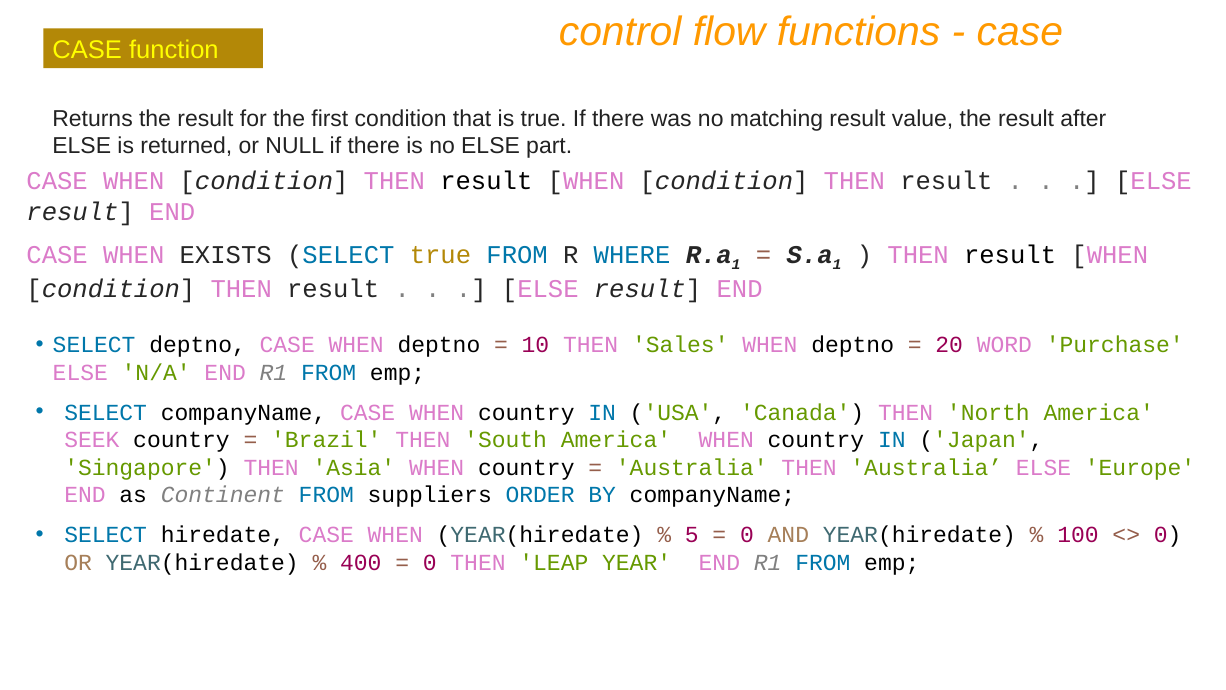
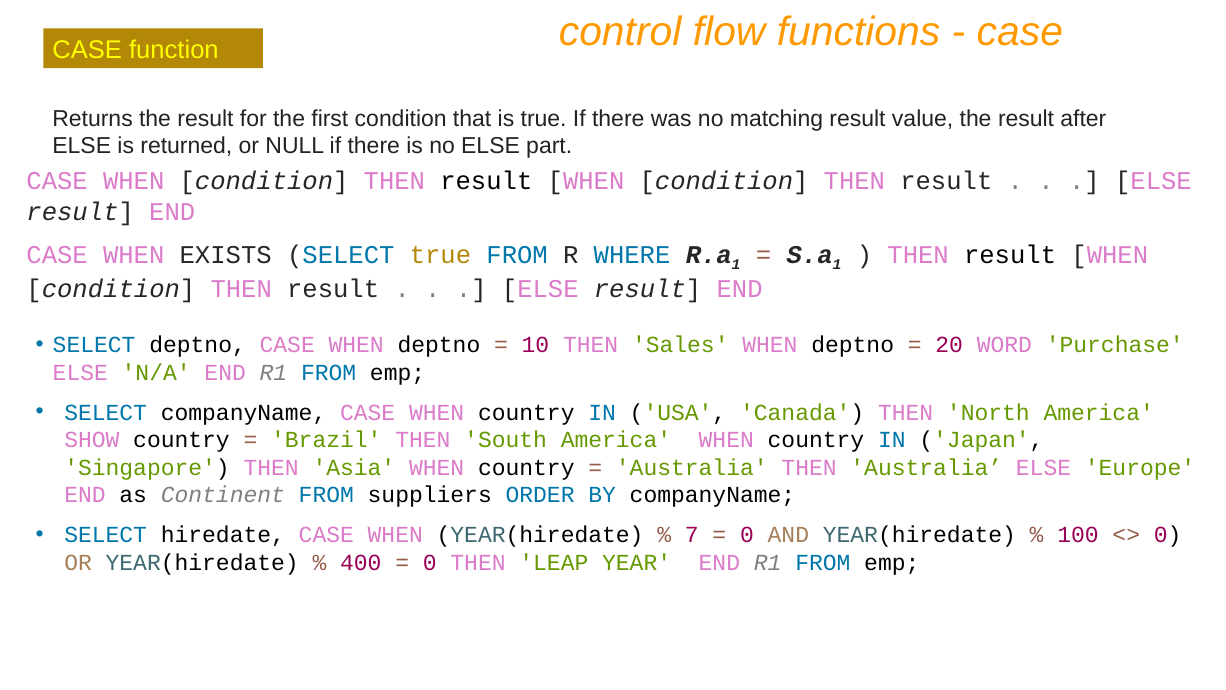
SEEK: SEEK -> SHOW
5: 5 -> 7
